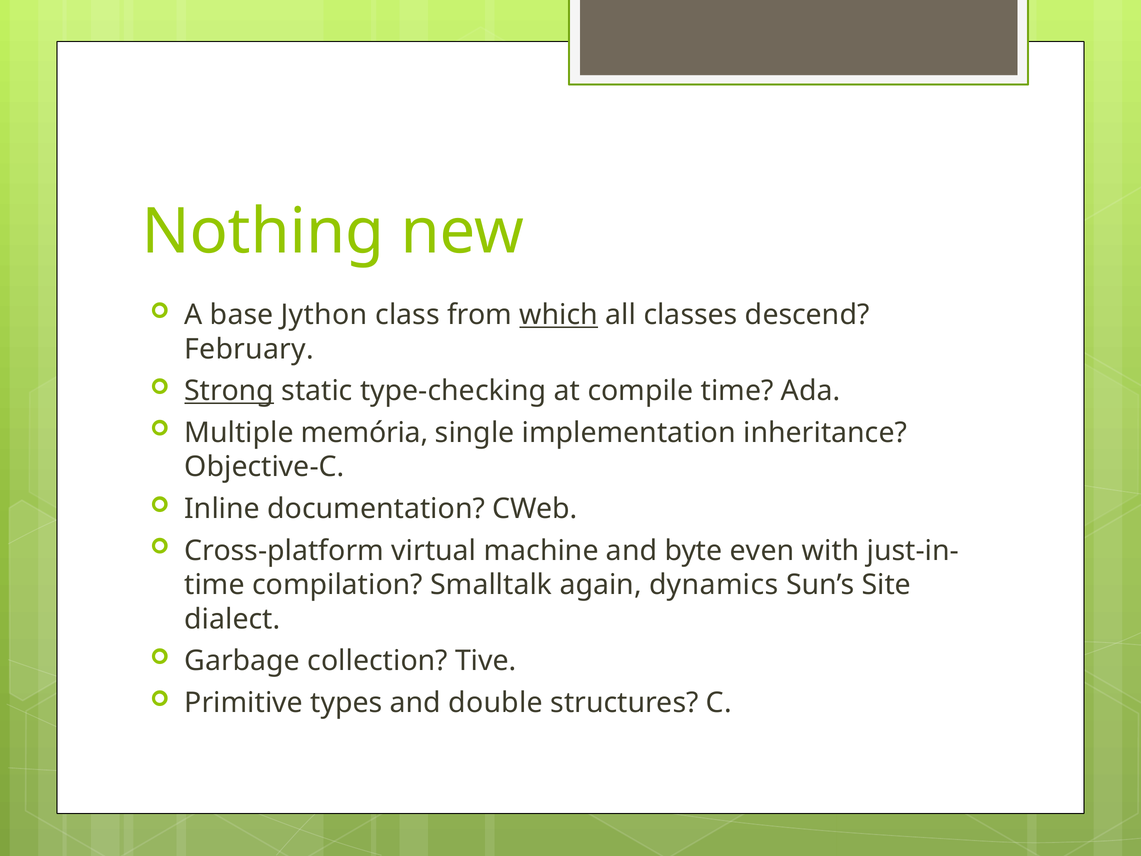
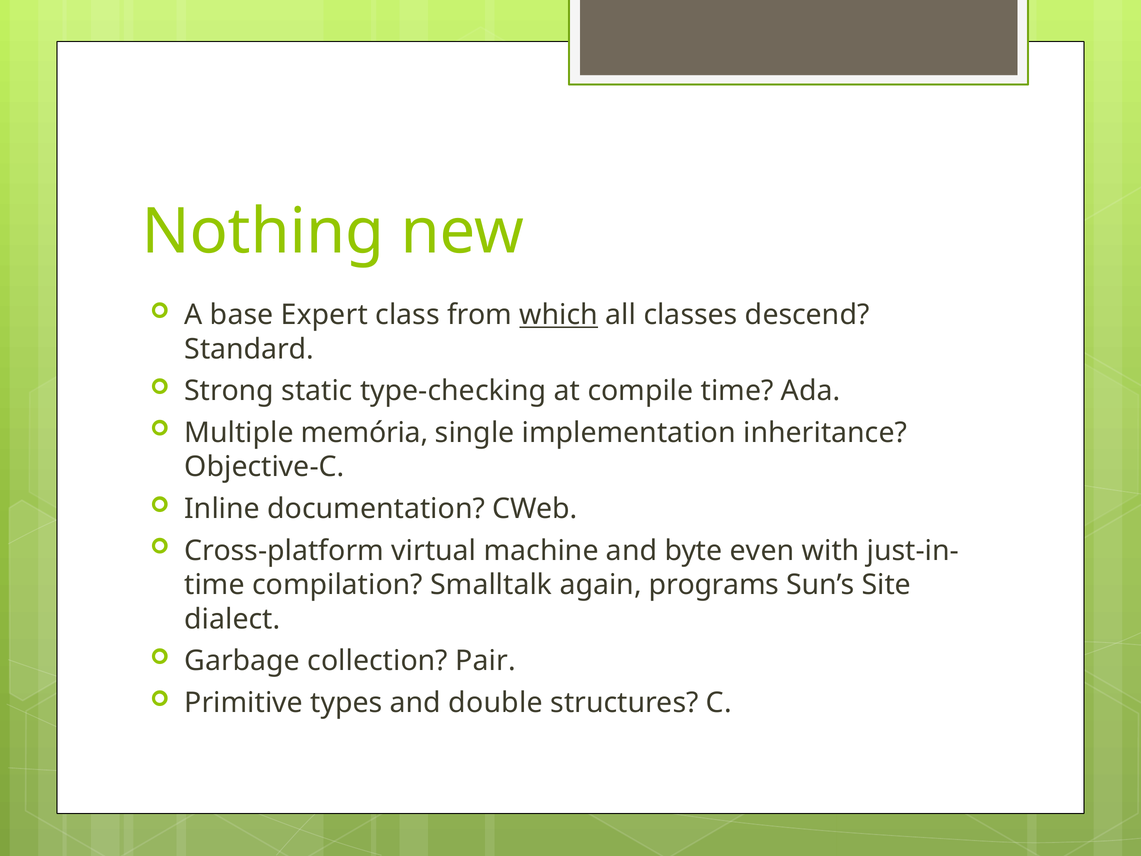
Jython: Jython -> Expert
February: February -> Standard
Strong underline: present -> none
dynamics: dynamics -> programs
Tive: Tive -> Pair
